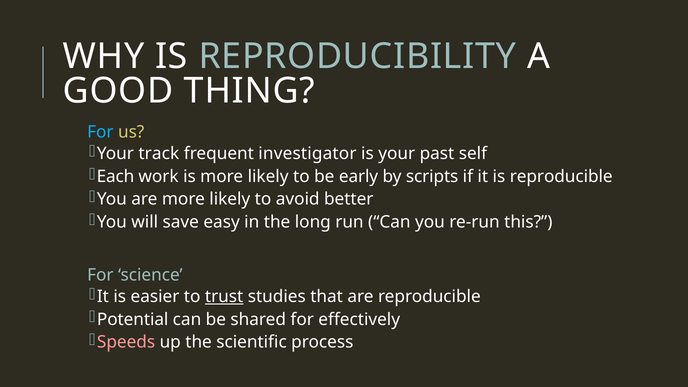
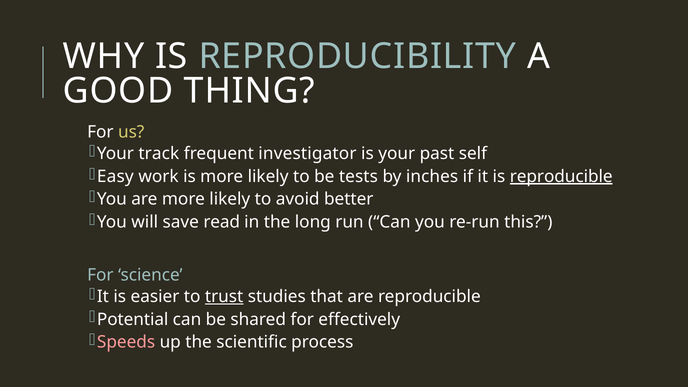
For at (100, 132) colour: light blue -> white
Each: Each -> Easy
early: early -> tests
scripts: scripts -> inches
reproducible at (561, 176) underline: none -> present
easy: easy -> read
